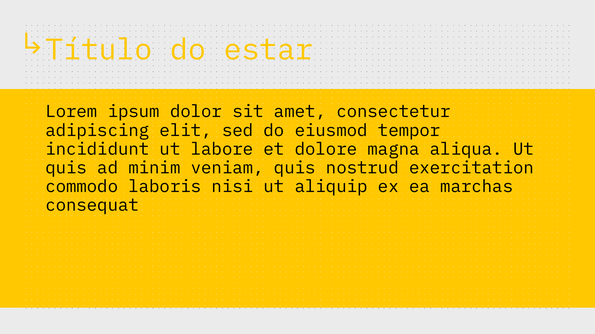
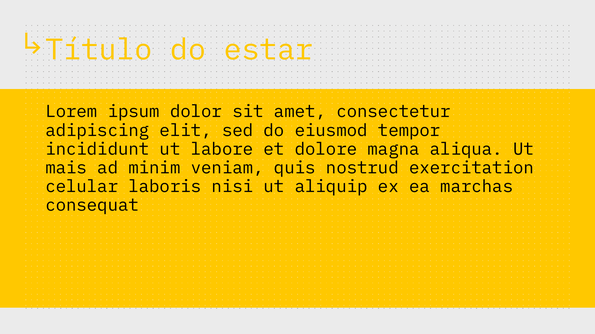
quis at (66, 168): quis -> mais
commodo: commodo -> celular
